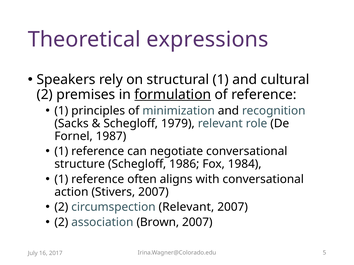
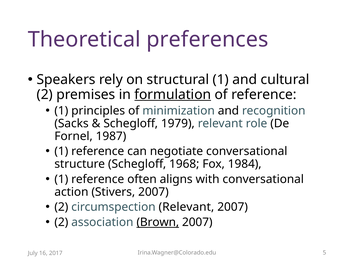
expressions: expressions -> preferences
1986: 1986 -> 1968
Brown underline: none -> present
